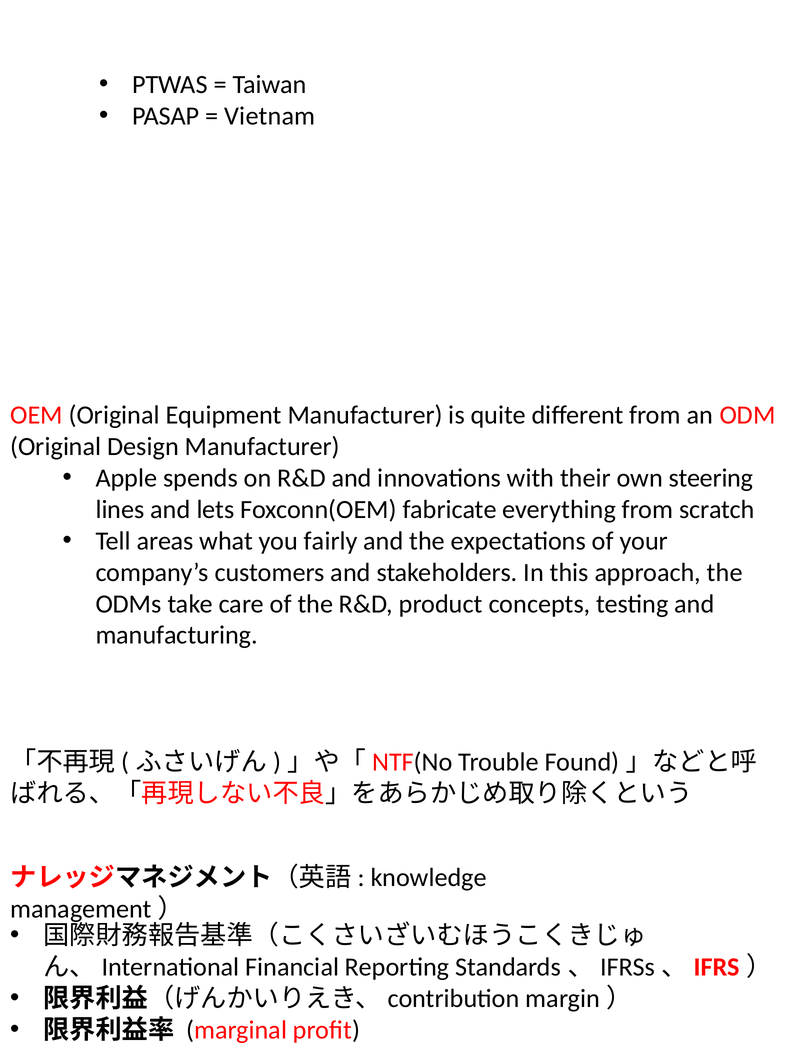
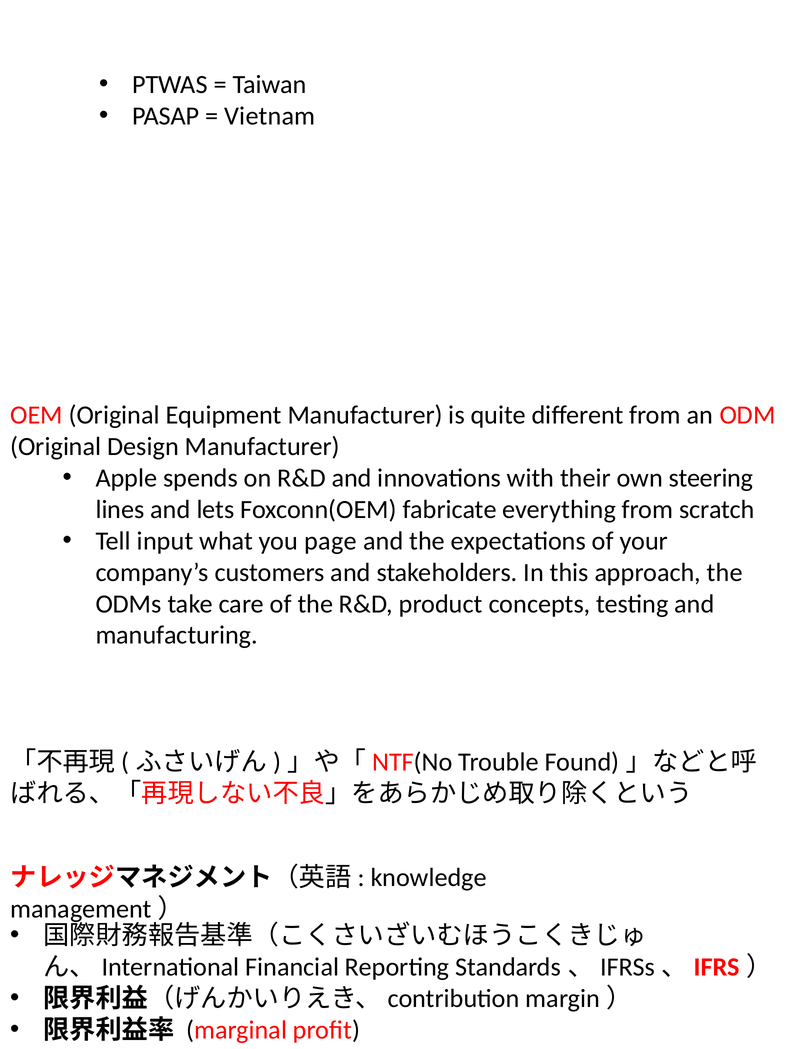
areas: areas -> input
fairly: fairly -> page
